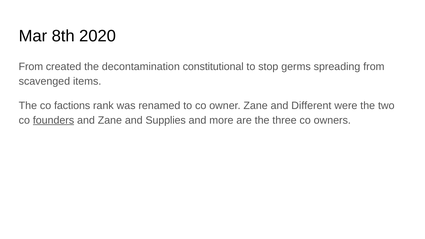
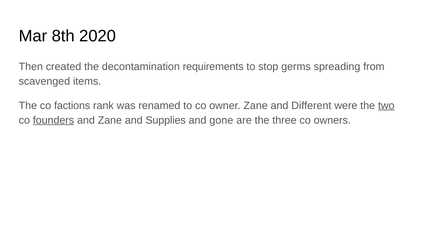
From at (31, 67): From -> Then
constitutional: constitutional -> requirements
two underline: none -> present
more: more -> gone
